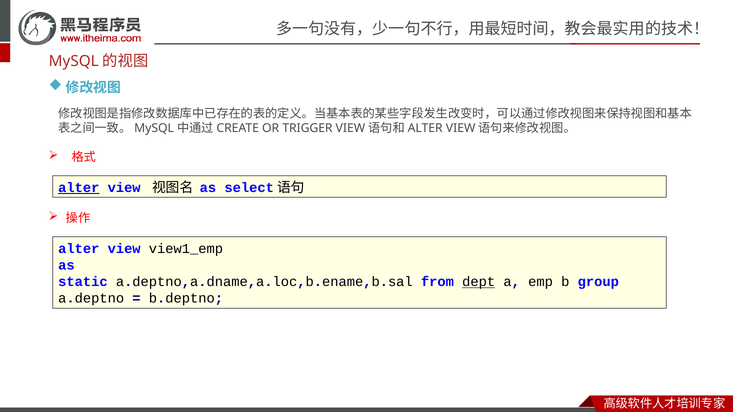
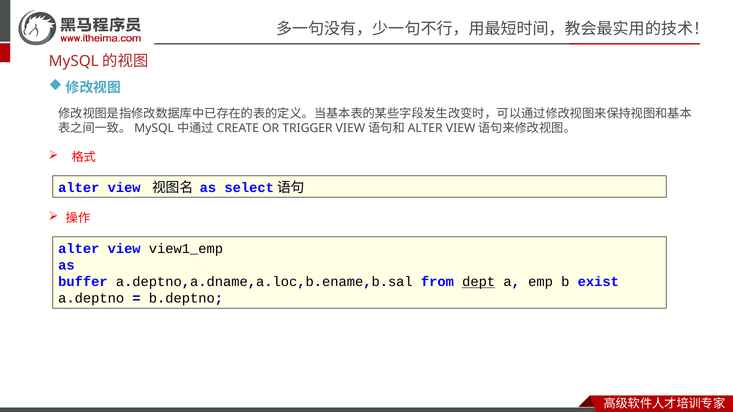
alter at (79, 188) underline: present -> none
static: static -> buffer
group: group -> exist
